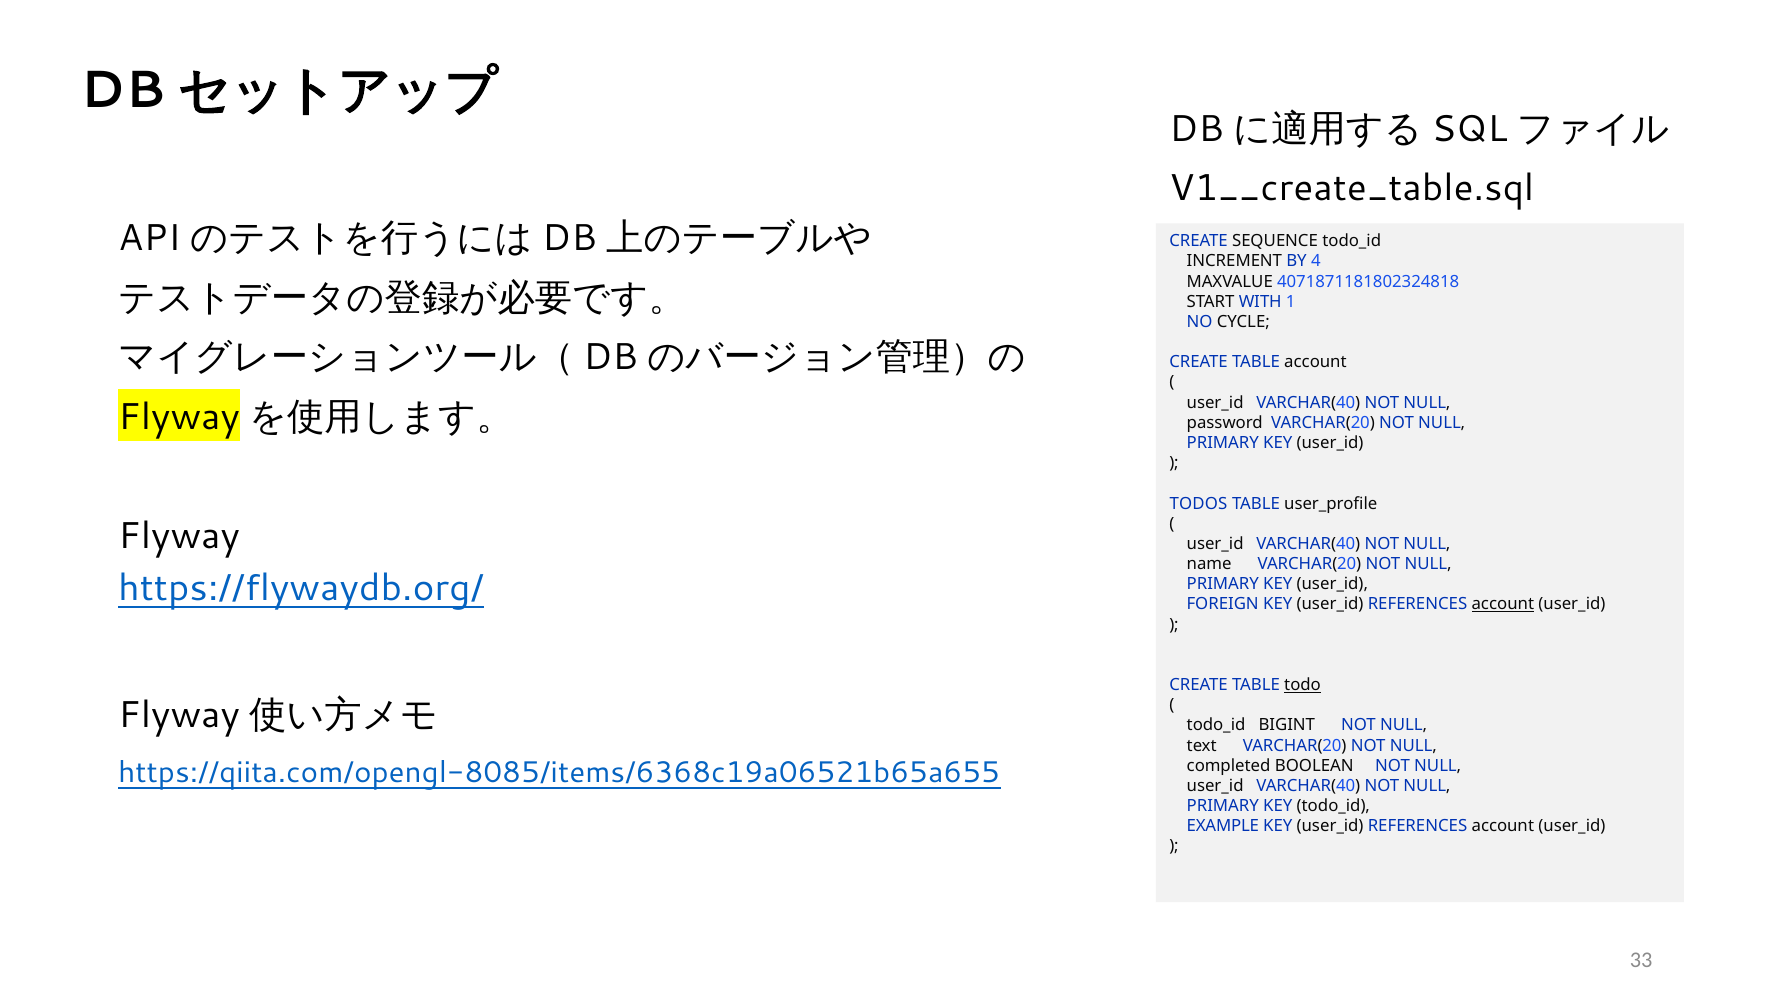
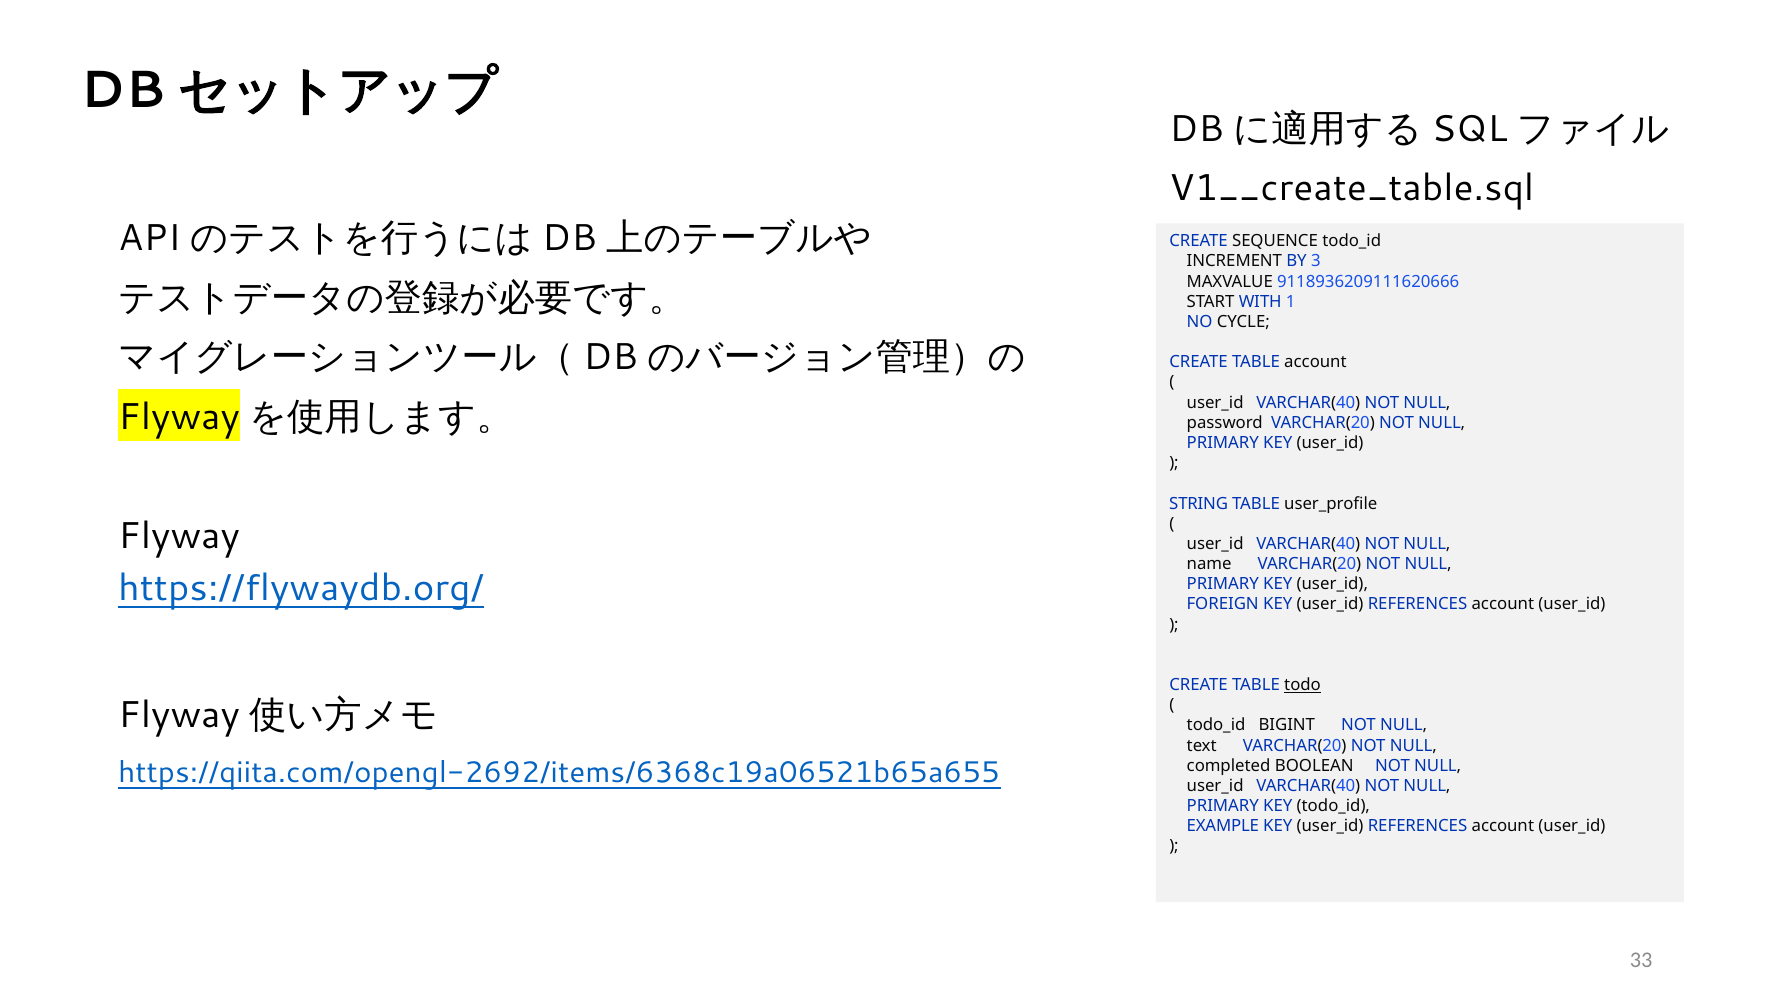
4: 4 -> 3
4071871181802324818: 4071871181802324818 -> 9118936209111620666
TODOS: TODOS -> STRING
account at (1503, 605) underline: present -> none
https://qiita.com/opengl-8085/items/6368c19a06521b65a655: https://qiita.com/opengl-8085/items/6368c19a06521b65a655 -> https://qiita.com/opengl-2692/items/6368c19a06521b65a655
